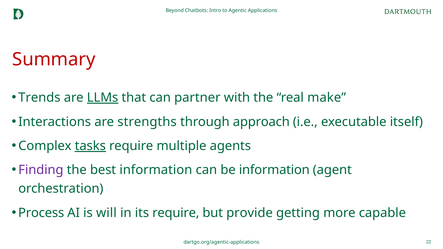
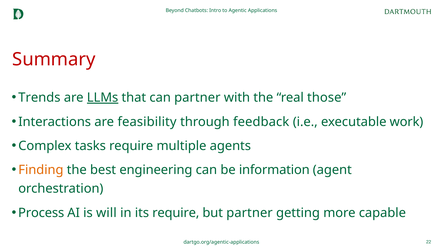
make: make -> those
strengths: strengths -> feasibility
approach: approach -> feedback
itself: itself -> work
tasks underline: present -> none
Finding colour: purple -> orange
best information: information -> engineering
but provide: provide -> partner
